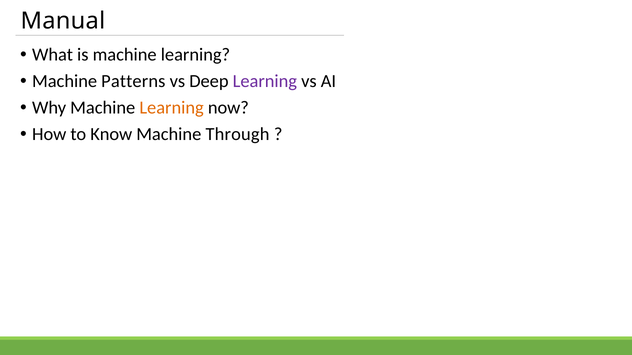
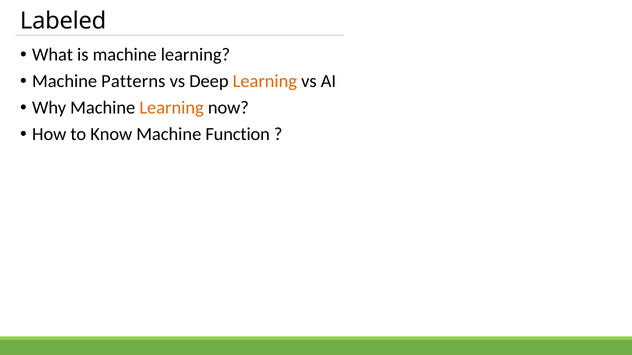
Manual: Manual -> Labeled
Learning at (265, 81) colour: purple -> orange
Through: Through -> Function
